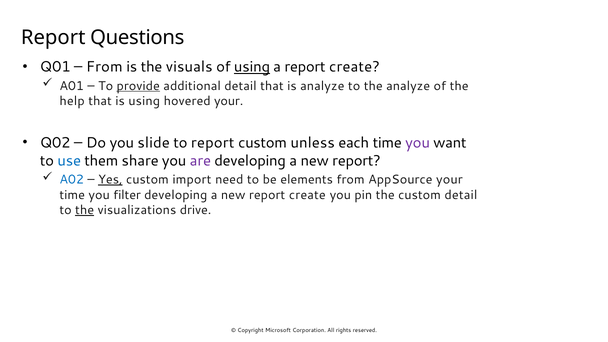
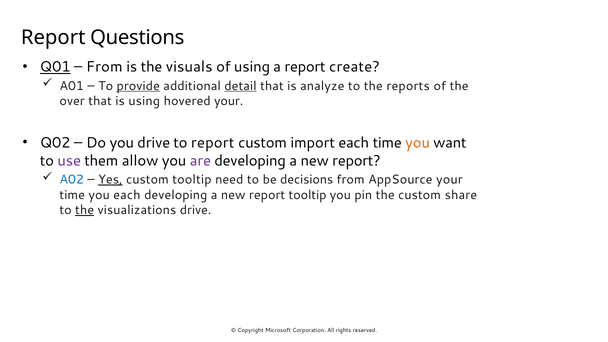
Q01 underline: none -> present
using at (252, 67) underline: present -> none
detail at (240, 86) underline: none -> present
the analyze: analyze -> reports
help: help -> over
you slide: slide -> drive
unless: unless -> import
you at (418, 143) colour: purple -> orange
use colour: blue -> purple
share: share -> allow
custom import: import -> tooltip
elements: elements -> decisions
you filter: filter -> each
new report create: create -> tooltip
custom detail: detail -> share
